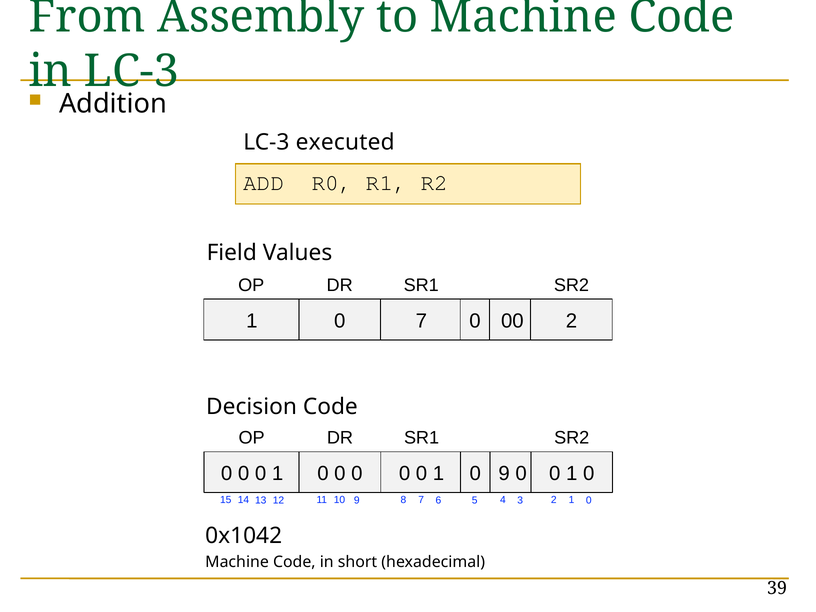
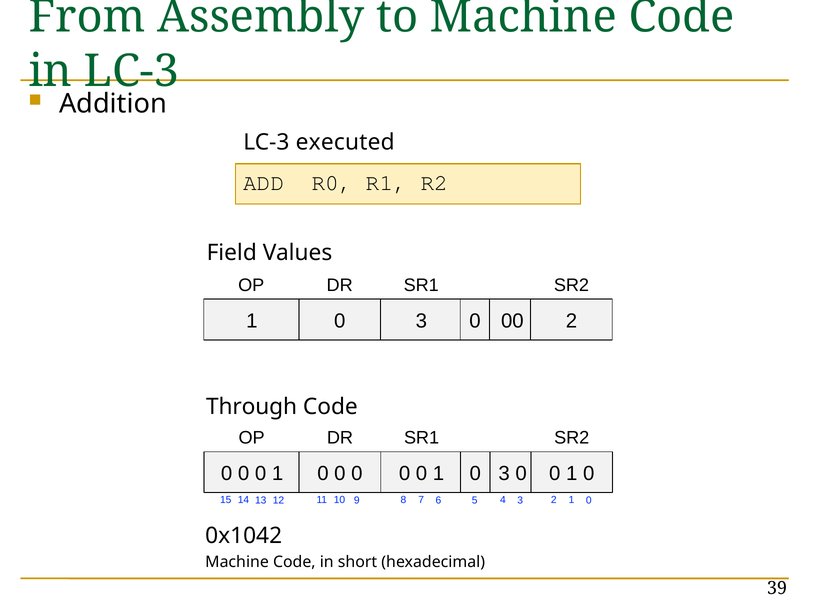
7 at (421, 321): 7 -> 3
Decision: Decision -> Through
0 1 0 9: 9 -> 3
